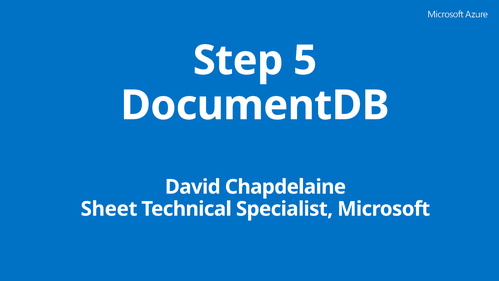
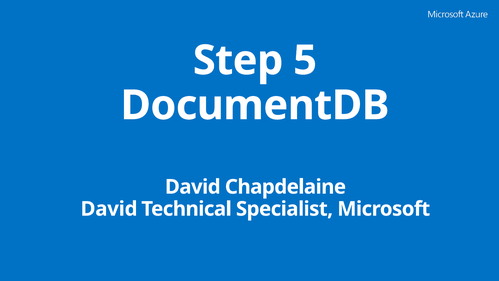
Sheet at (109, 209): Sheet -> David
